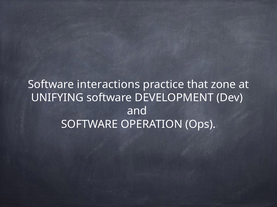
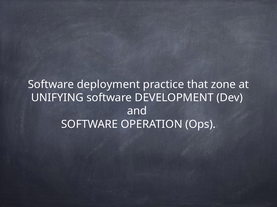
interactions: interactions -> deployment
